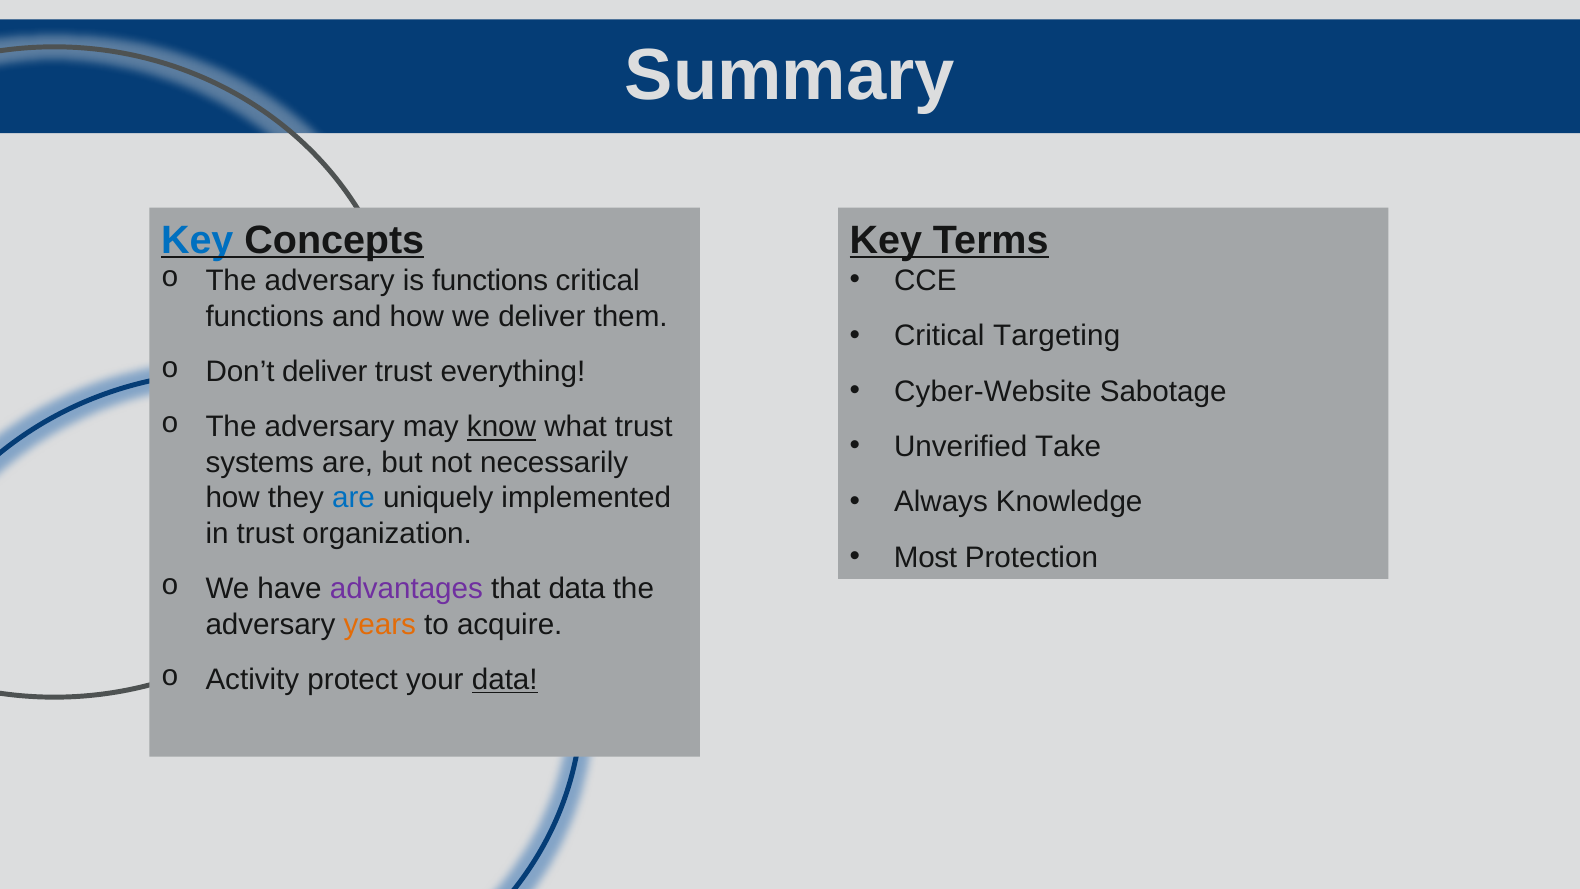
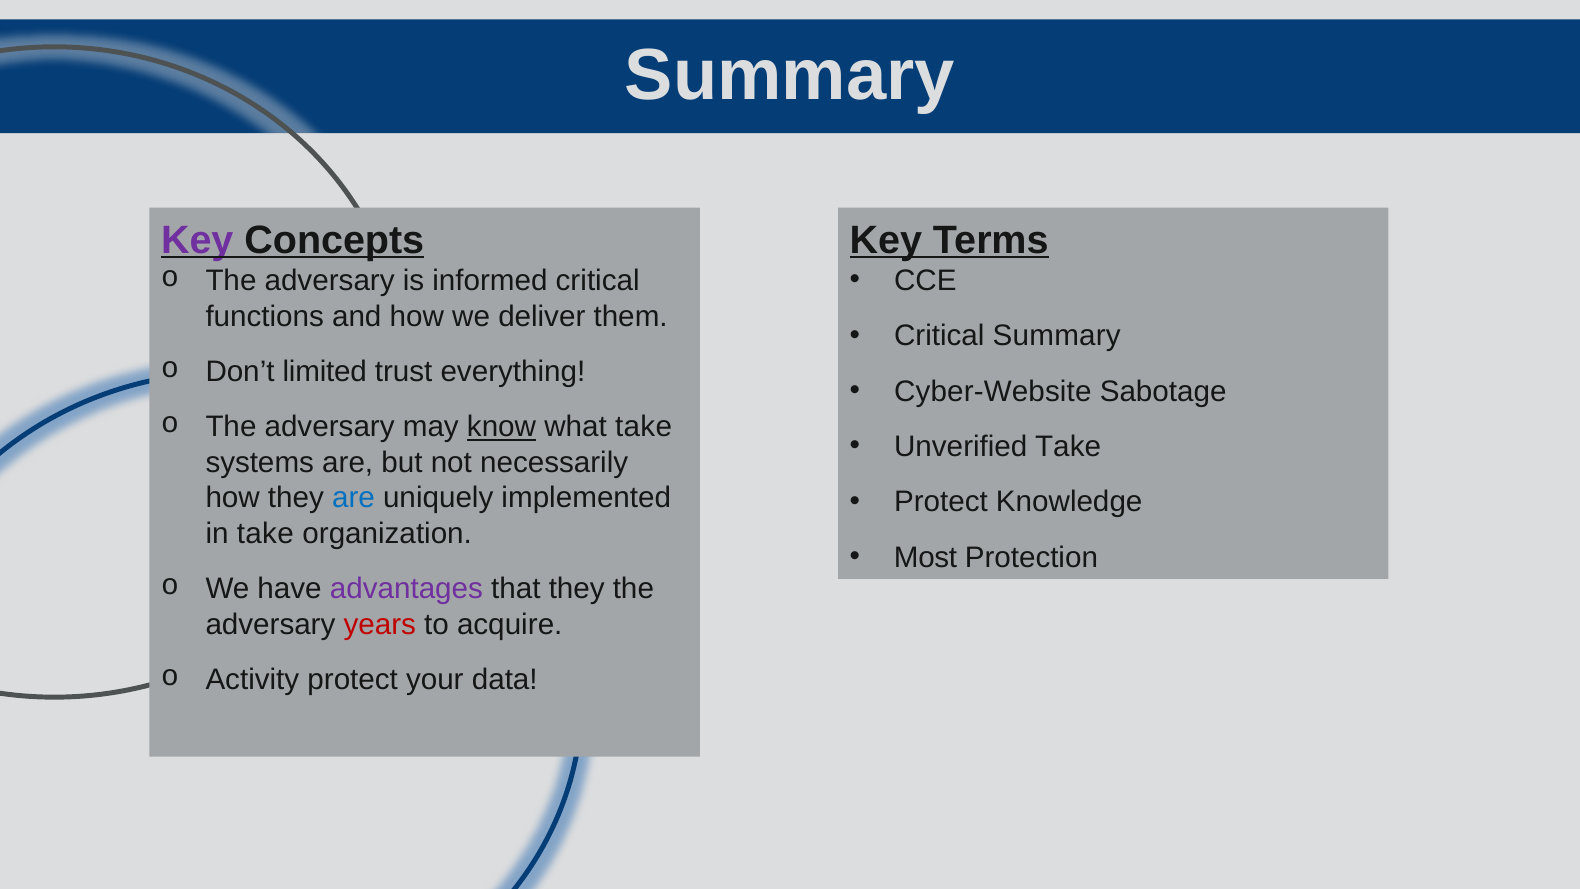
Key at (197, 240) colour: blue -> purple
is functions: functions -> informed
Critical Targeting: Targeting -> Summary
Don’t deliver: deliver -> limited
what trust: trust -> take
Always at (941, 502): Always -> Protect
in trust: trust -> take
that data: data -> they
years colour: orange -> red
data at (505, 680) underline: present -> none
